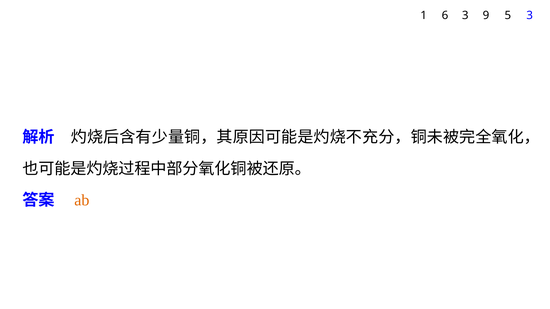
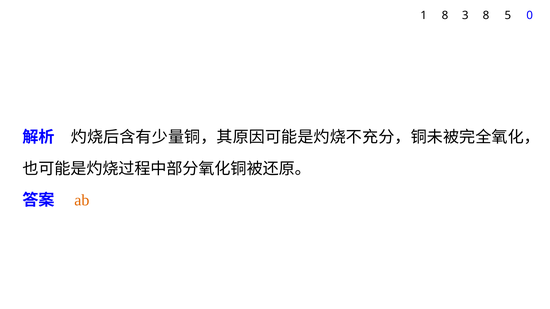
1 6: 6 -> 8
3 9: 9 -> 8
5 3: 3 -> 0
